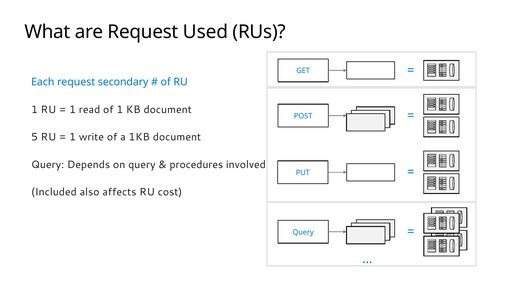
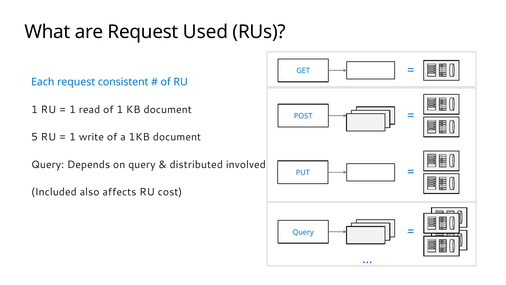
secondary: secondary -> consistent
procedures: procedures -> distributed
